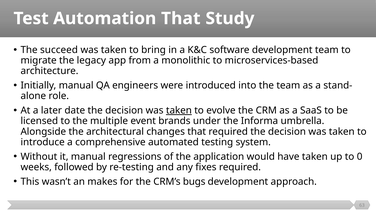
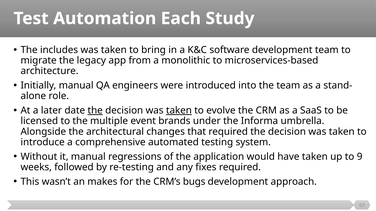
Automation That: That -> Each
succeed: succeed -> includes
the at (95, 111) underline: none -> present
0: 0 -> 9
